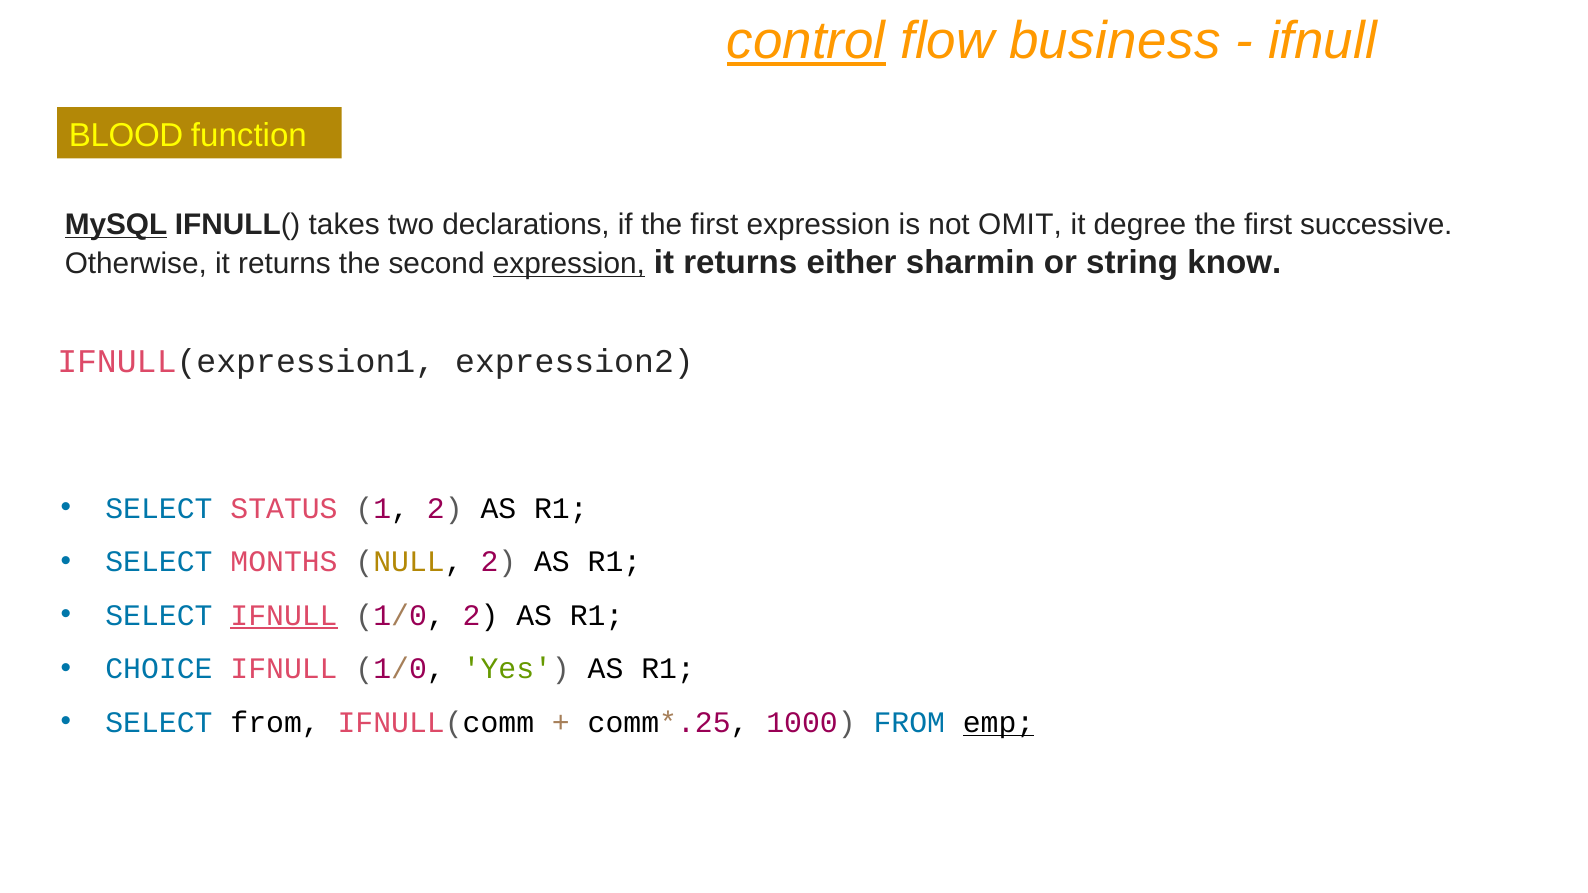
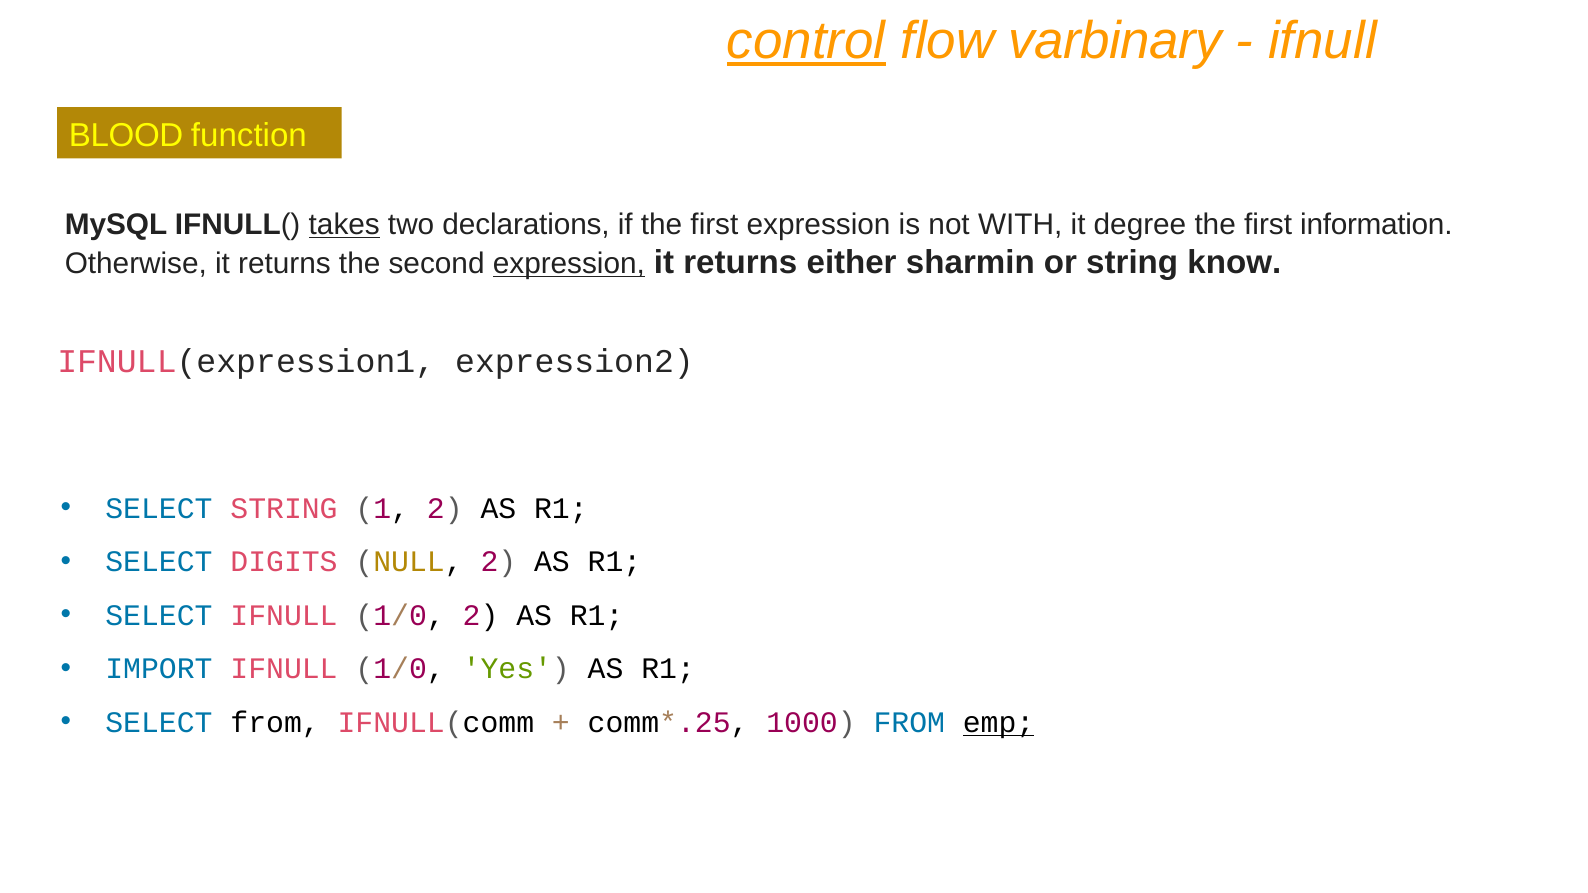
business: business -> varbinary
MySQL underline: present -> none
takes underline: none -> present
OMIT: OMIT -> WITH
successive: successive -> information
SELECT STATUS: STATUS -> STRING
MONTHS: MONTHS -> DIGITS
IFNULL at (284, 616) underline: present -> none
CHOICE: CHOICE -> IMPORT
